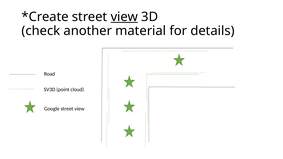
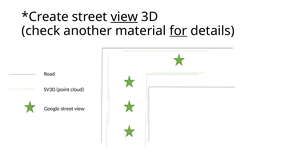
for underline: none -> present
